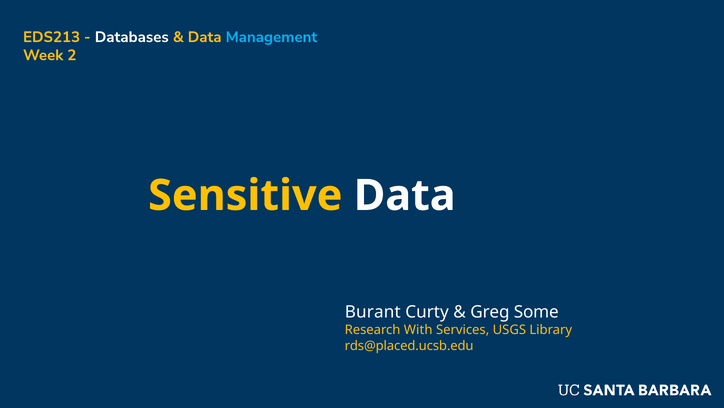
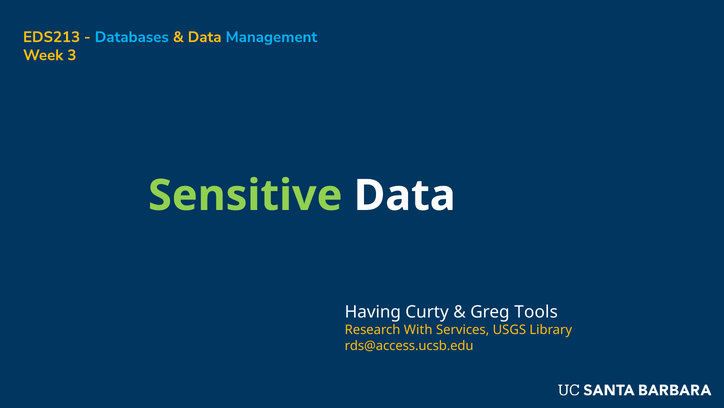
Databases colour: white -> light blue
2: 2 -> 3
Sensitive colour: yellow -> light green
Burant: Burant -> Having
Some: Some -> Tools
rds@placed.ucsb.edu: rds@placed.ucsb.edu -> rds@access.ucsb.edu
